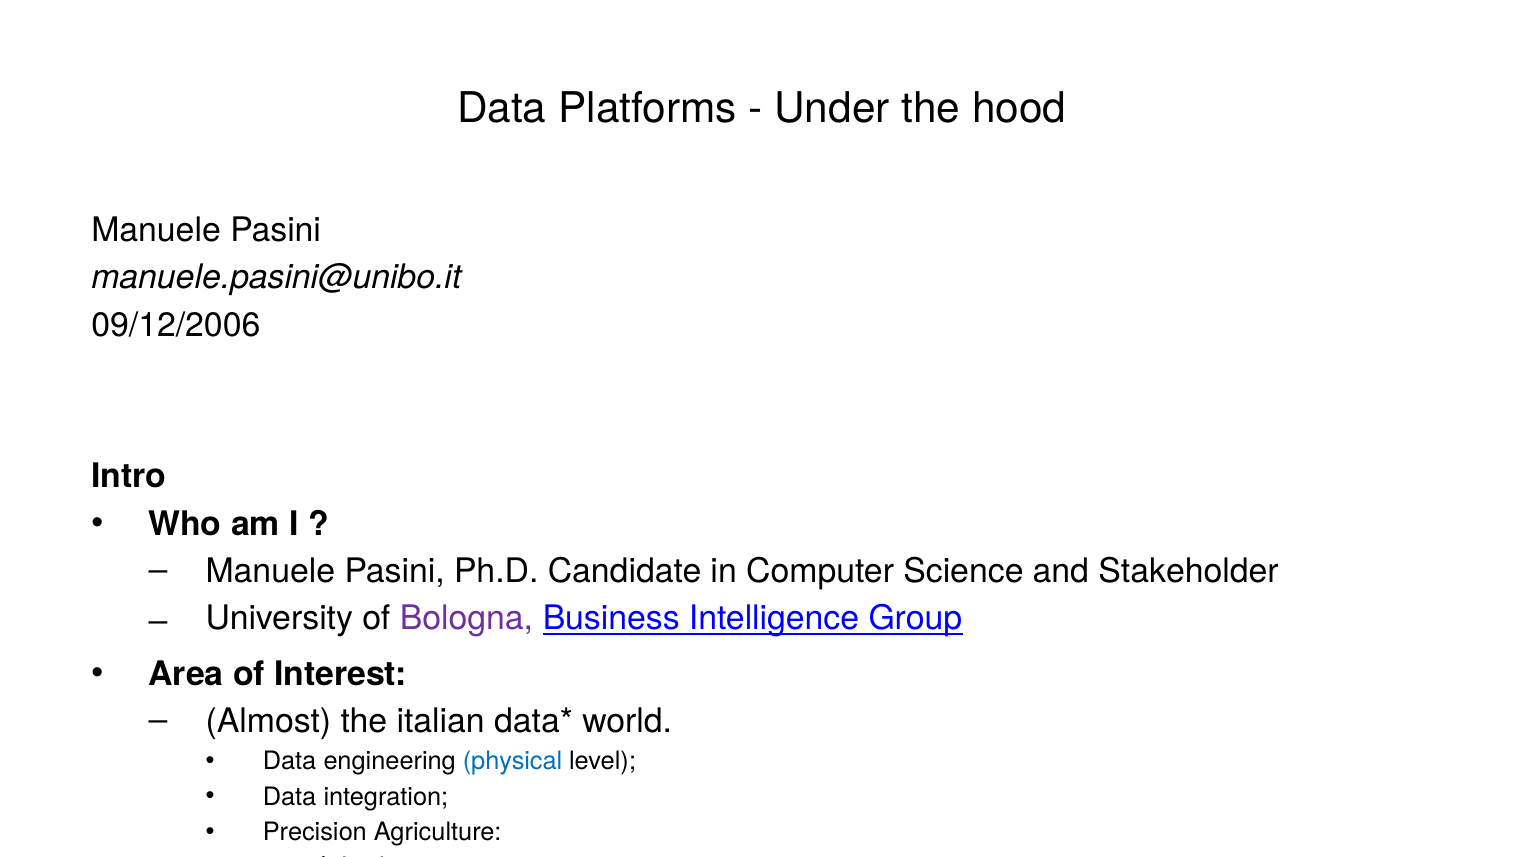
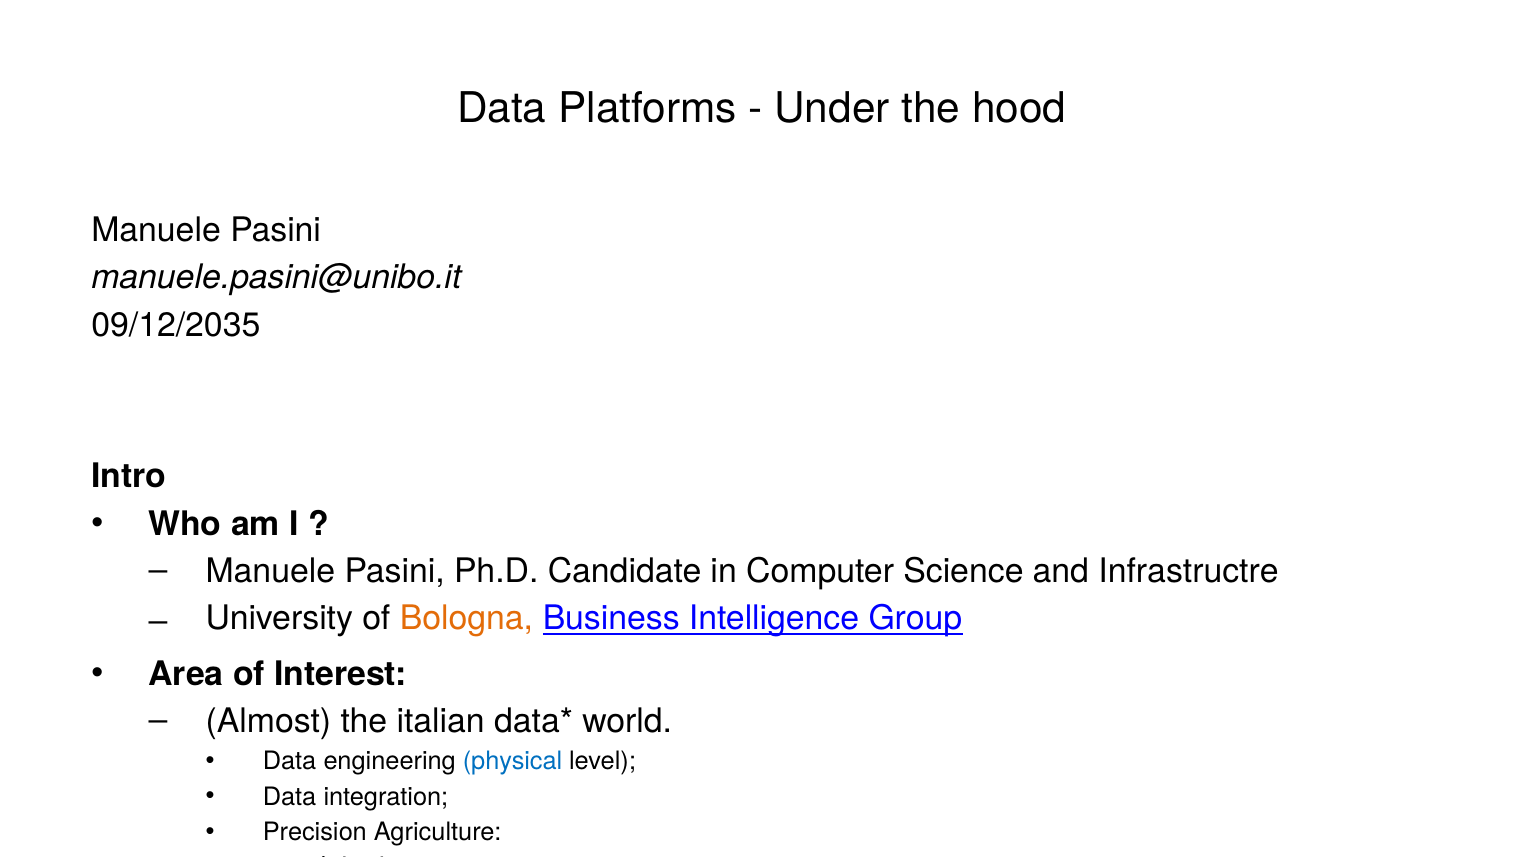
09/12/2006: 09/12/2006 -> 09/12/2035
and Stakeholder: Stakeholder -> Infrastructre
Bologna colour: purple -> orange
